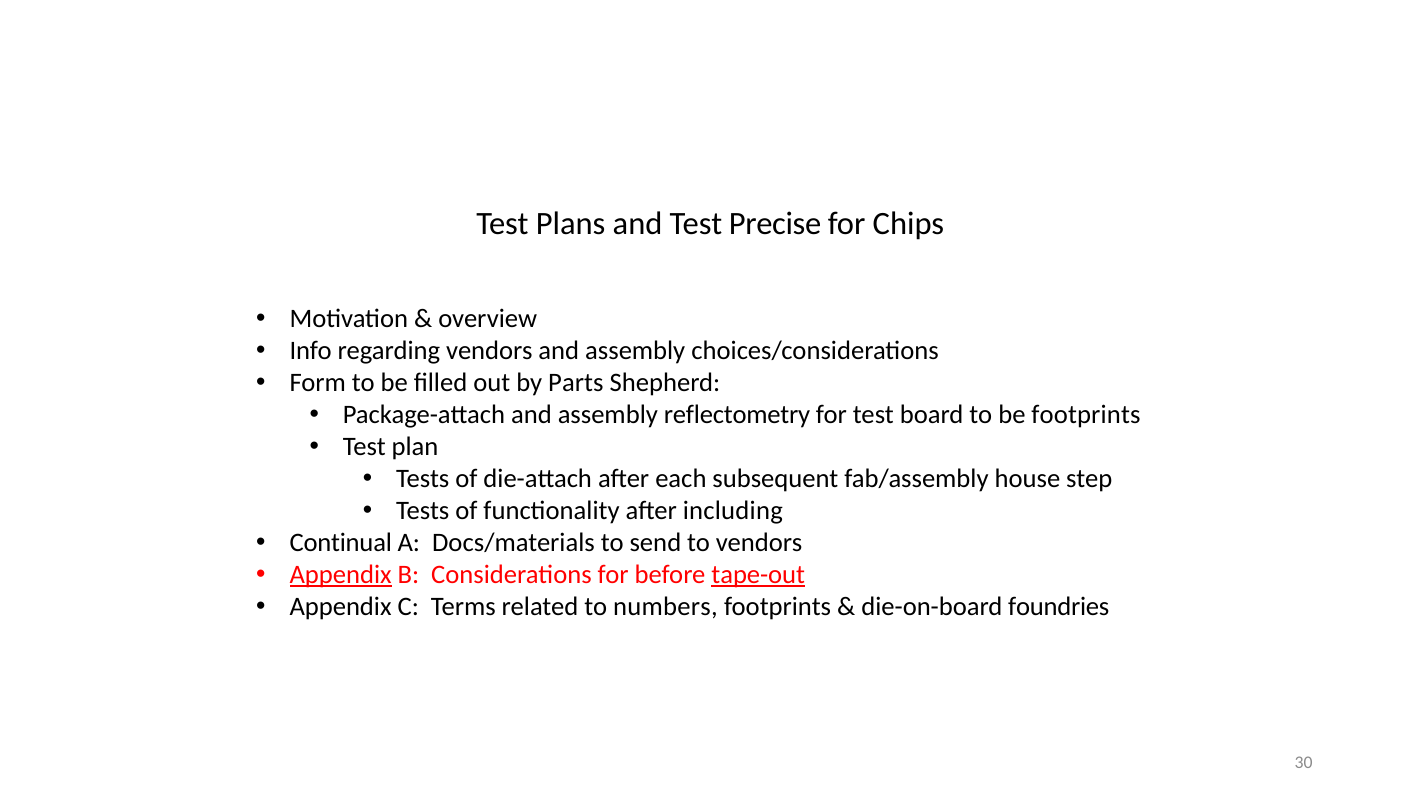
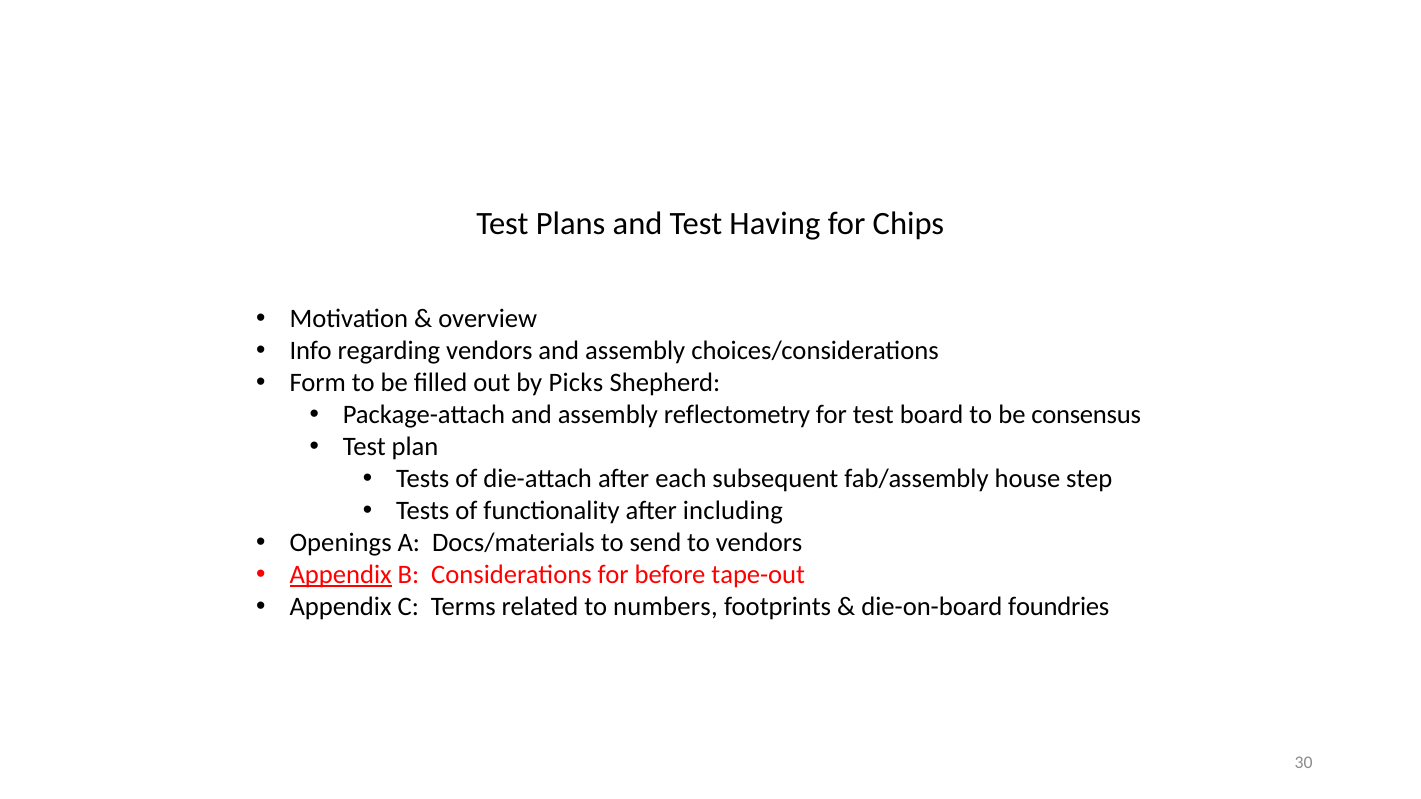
Precise: Precise -> Having
Parts: Parts -> Picks
be footprints: footprints -> consensus
Continual: Continual -> Openings
tape-out underline: present -> none
